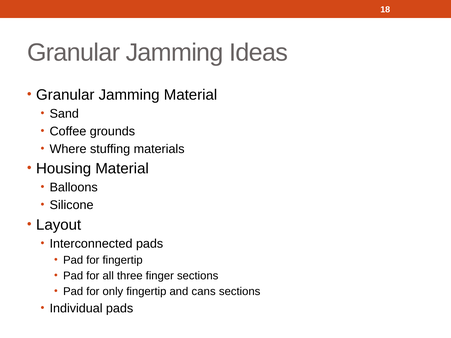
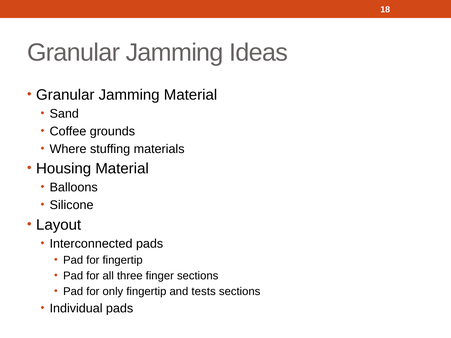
cans: cans -> tests
